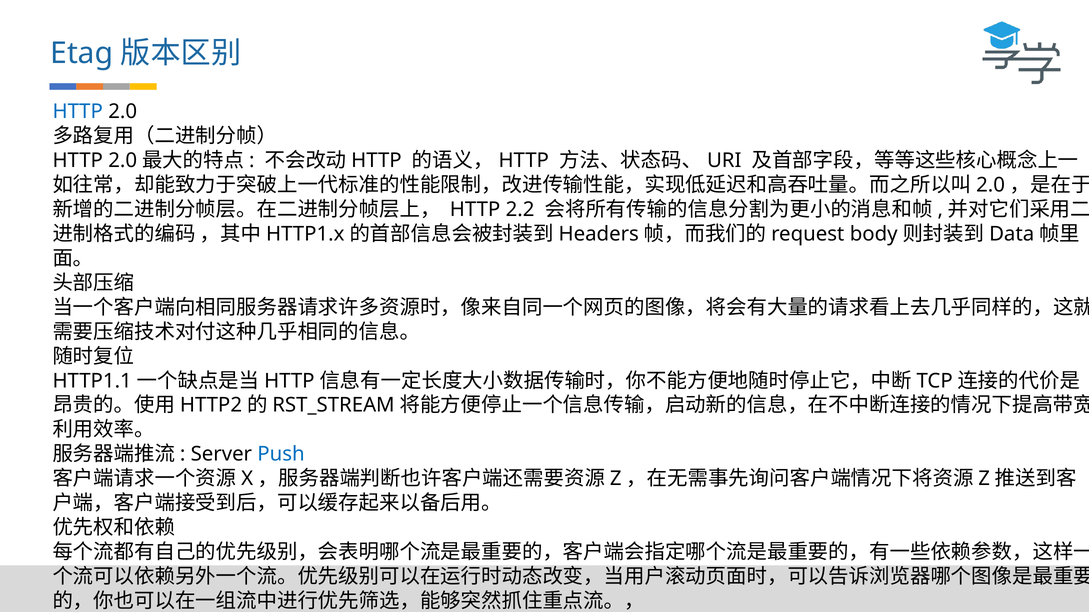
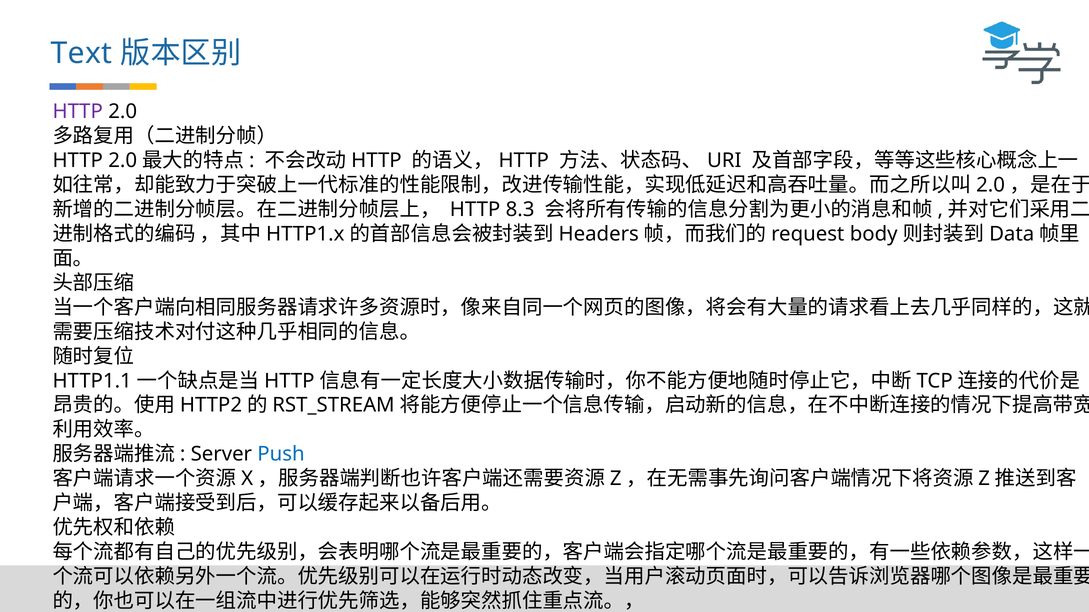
Etag: Etag -> Text
HTTP at (78, 112) colour: blue -> purple
2.2: 2.2 -> 8.3
